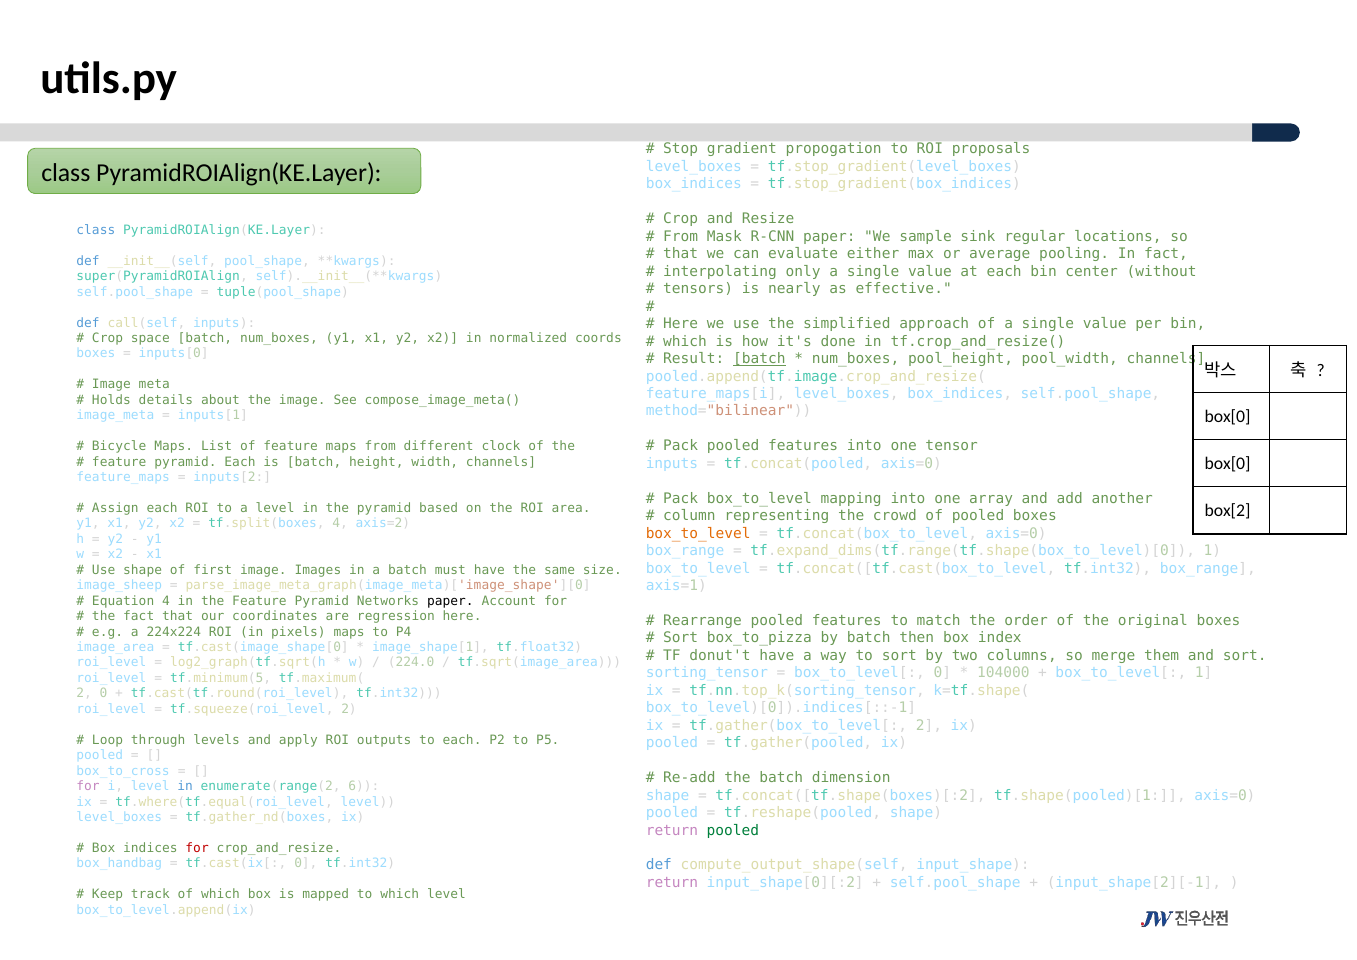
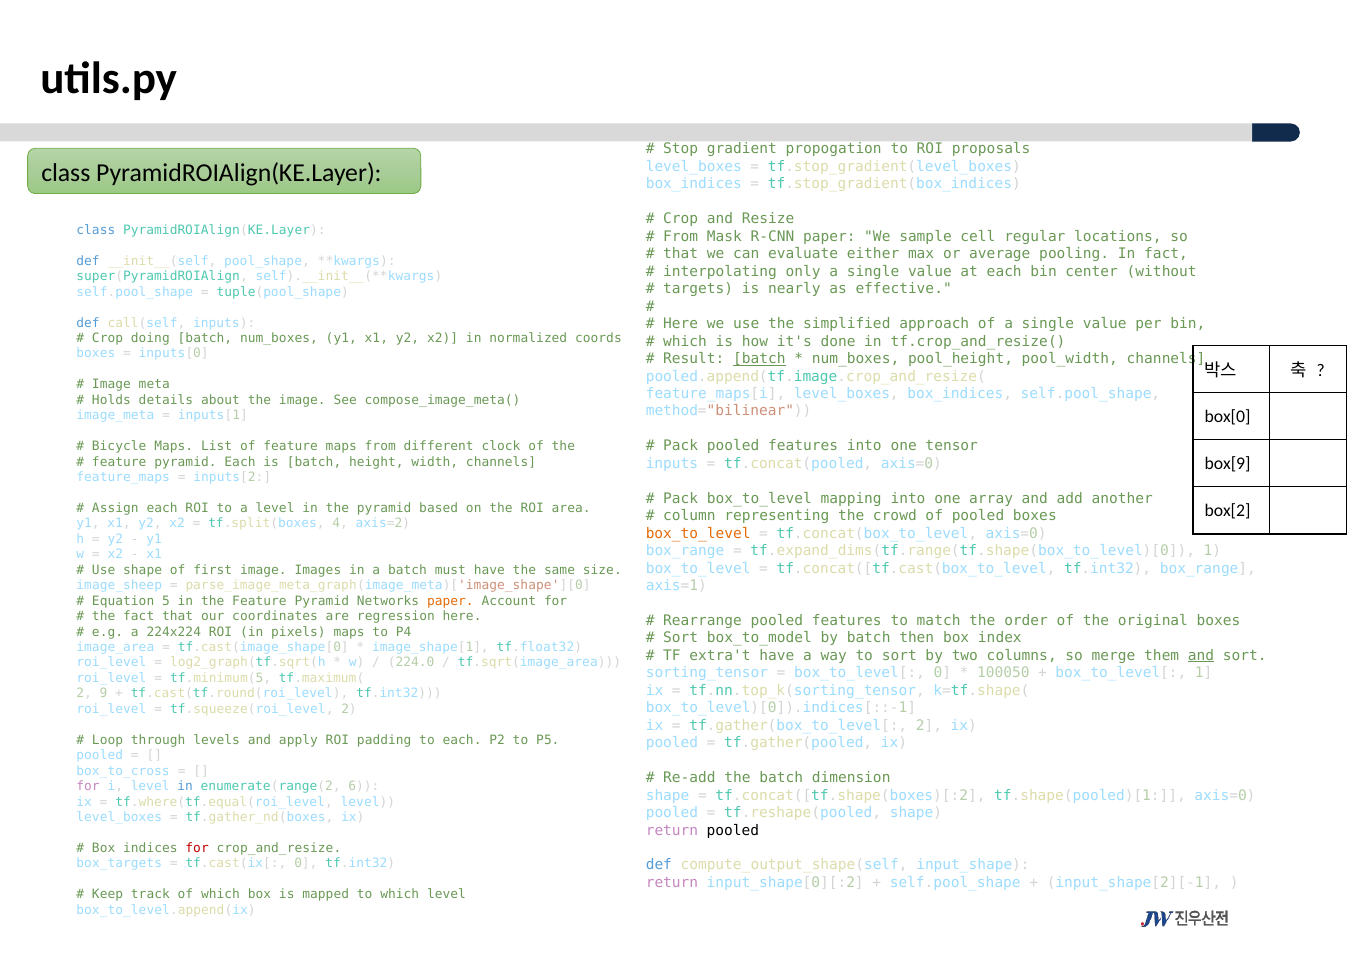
sink: sink -> cell
tensors: tensors -> targets
space: space -> doing
box[0 at (1228, 463): box[0 -> box[9
Equation 4: 4 -> 5
paper at (450, 601) colour: black -> orange
box_to_pizza: box_to_pizza -> box_to_model
donut't: donut't -> extra't
and at (1201, 655) underline: none -> present
104000: 104000 -> 100050
2 0: 0 -> 9
outputs: outputs -> padding
pooled at (733, 830) colour: green -> black
box_handbag: box_handbag -> box_targets
